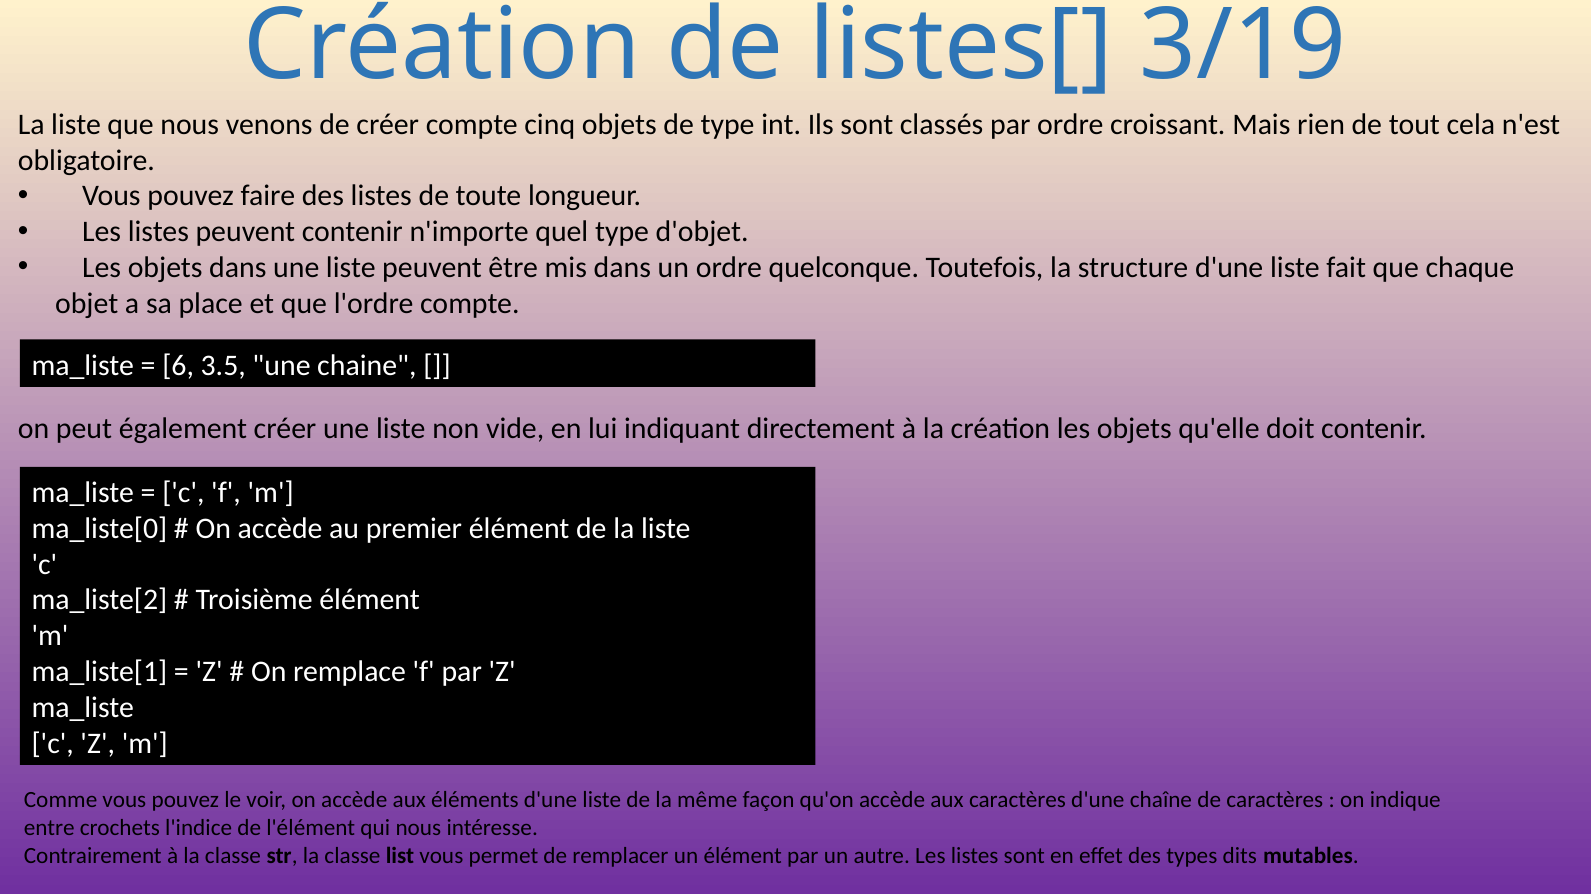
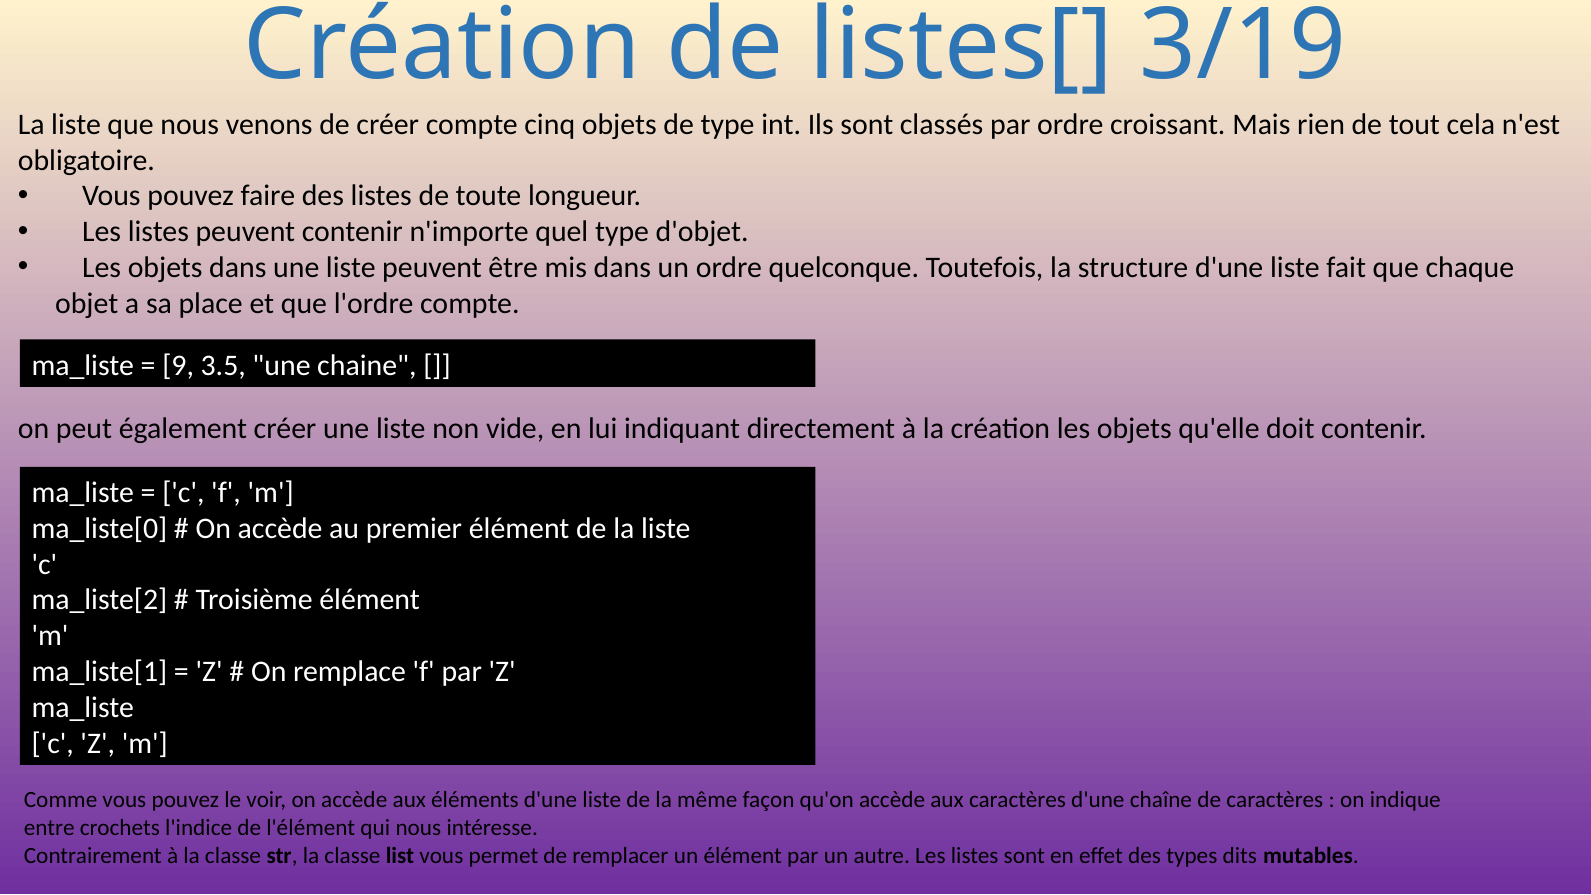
6: 6 -> 9
